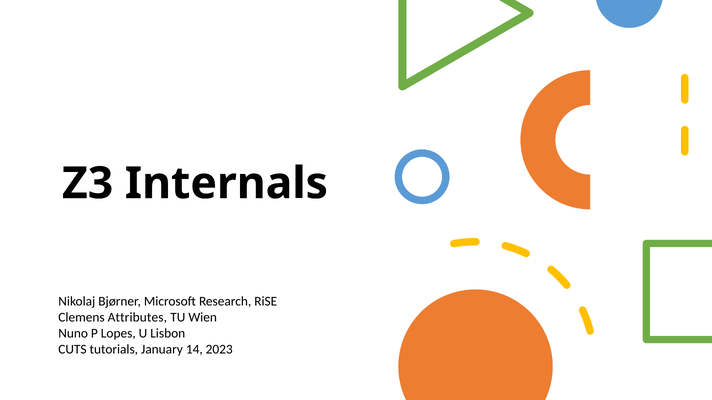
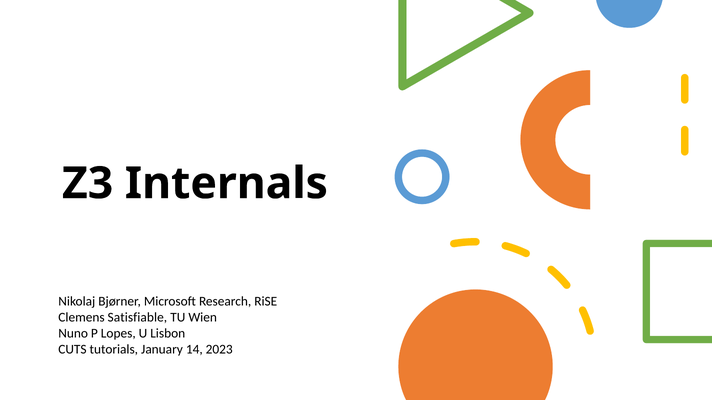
Attributes: Attributes -> Satisfiable
